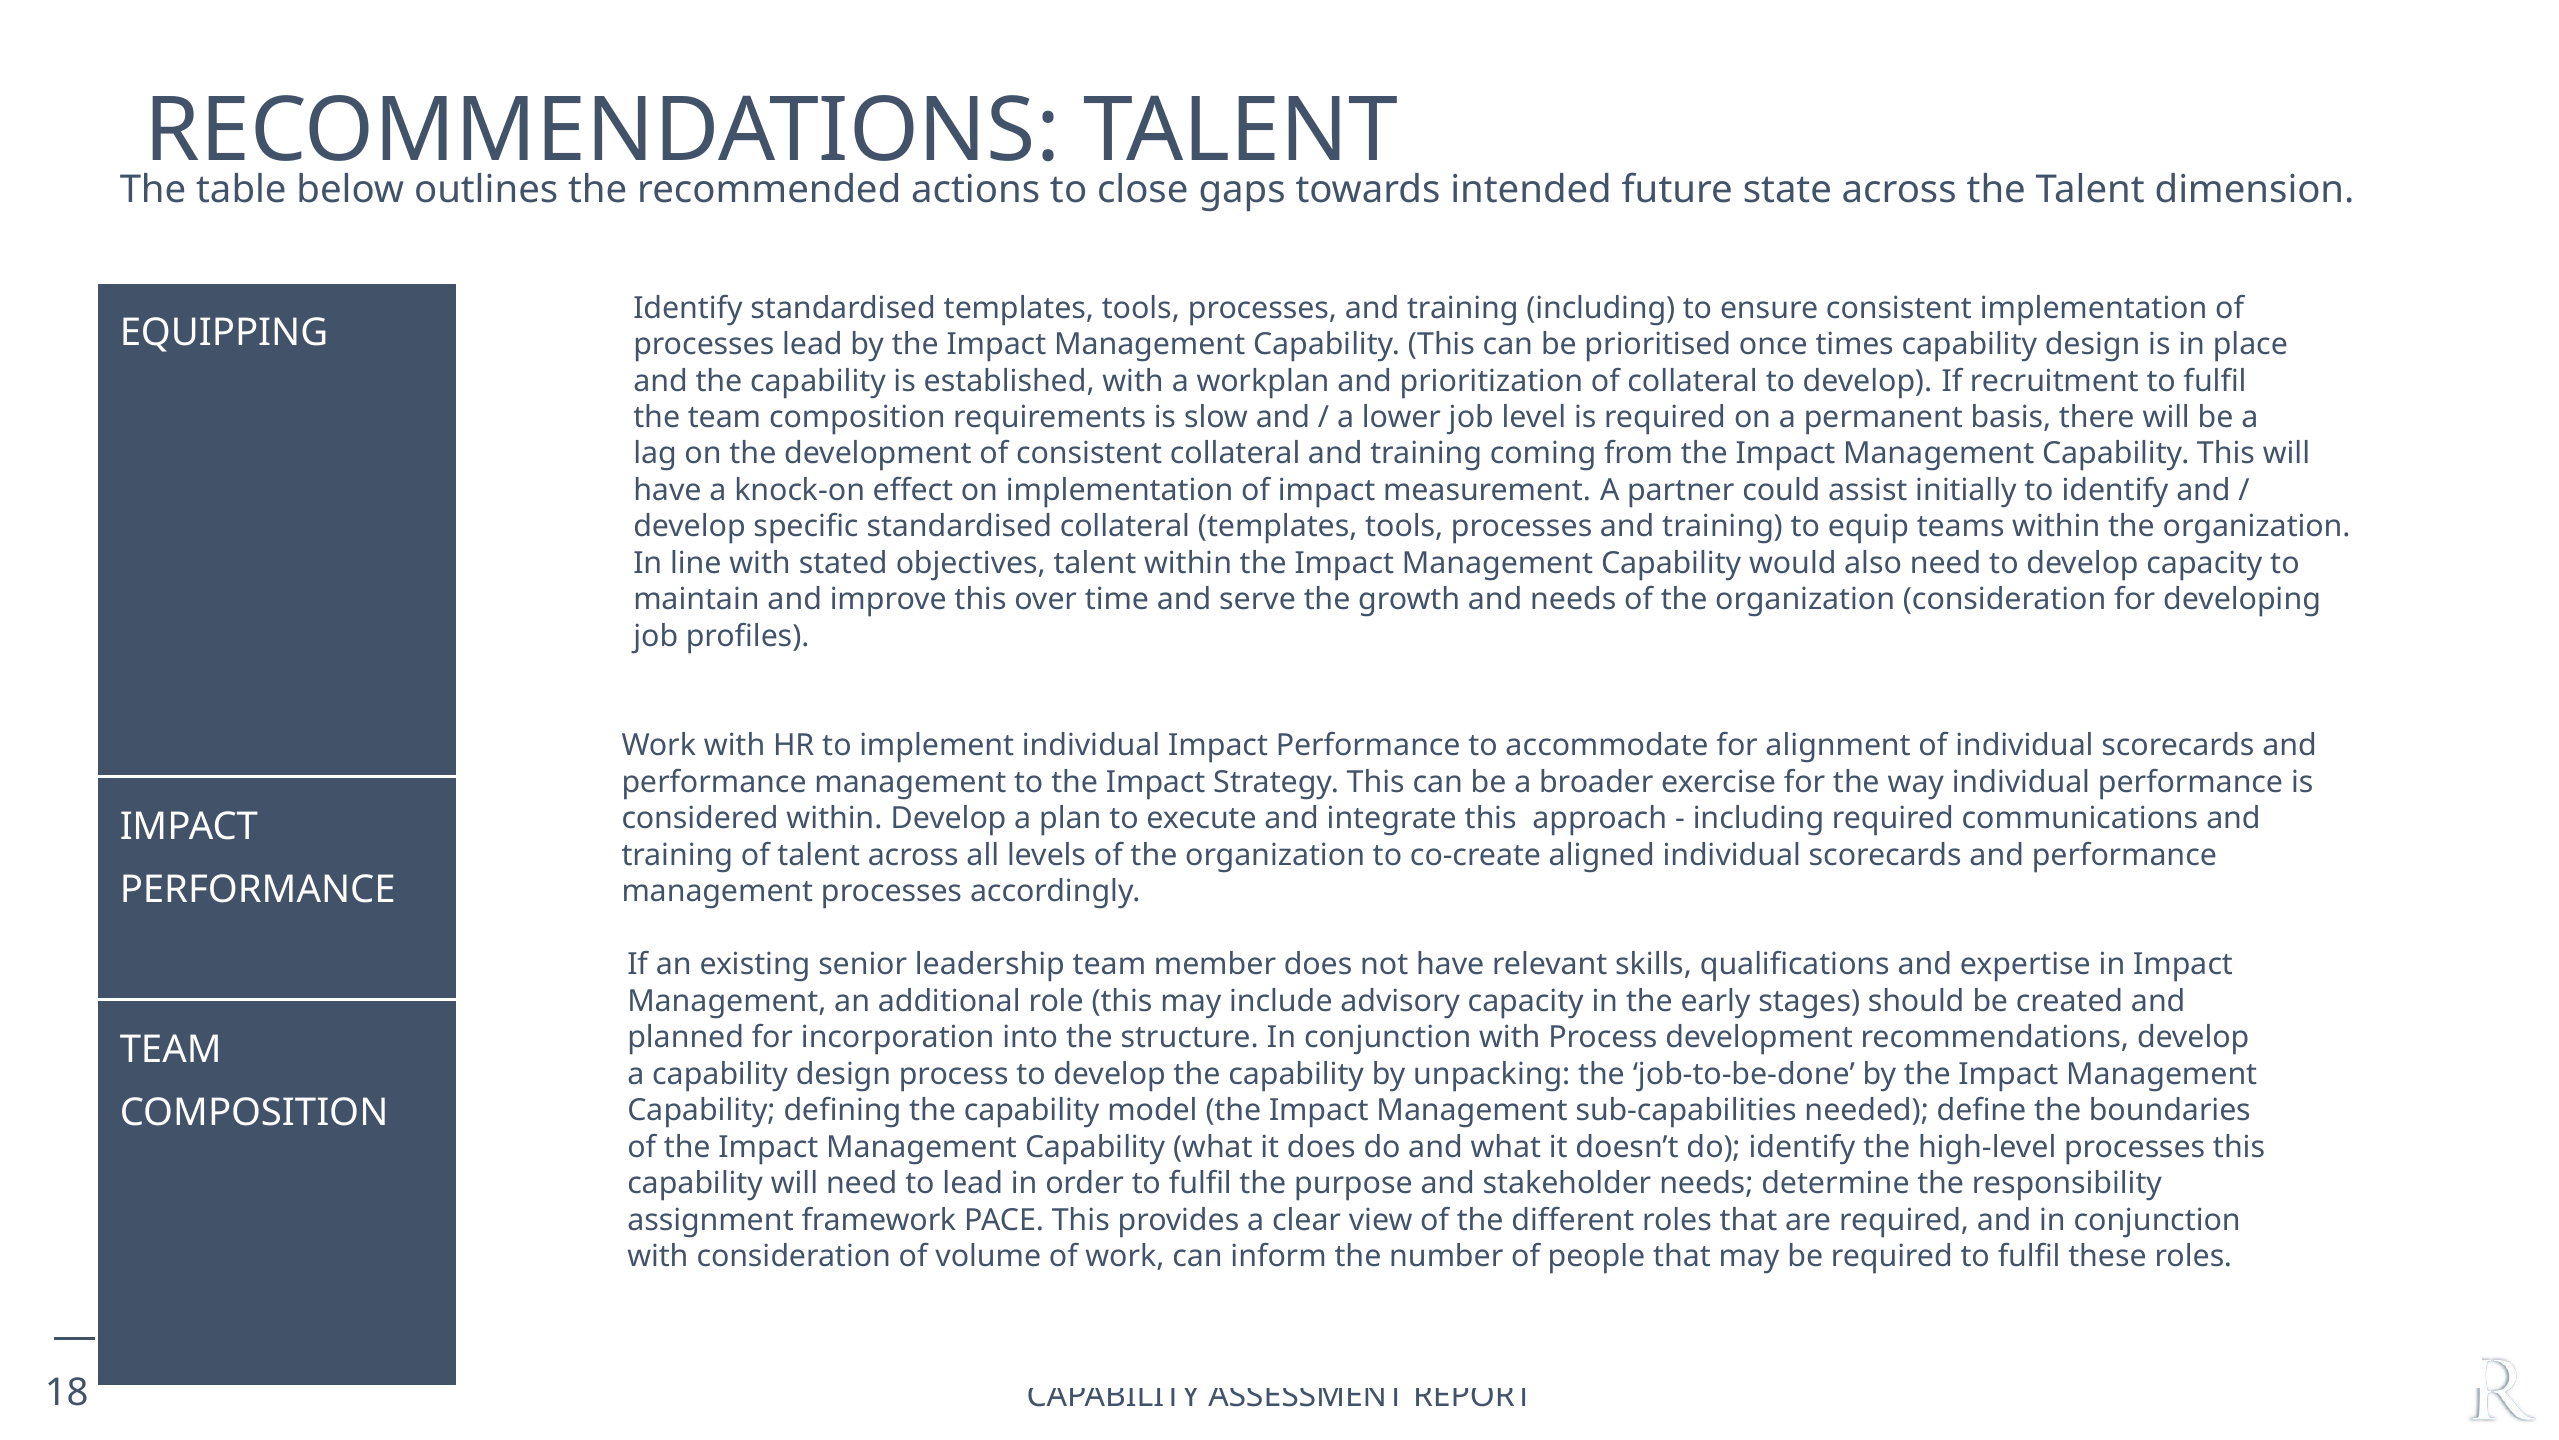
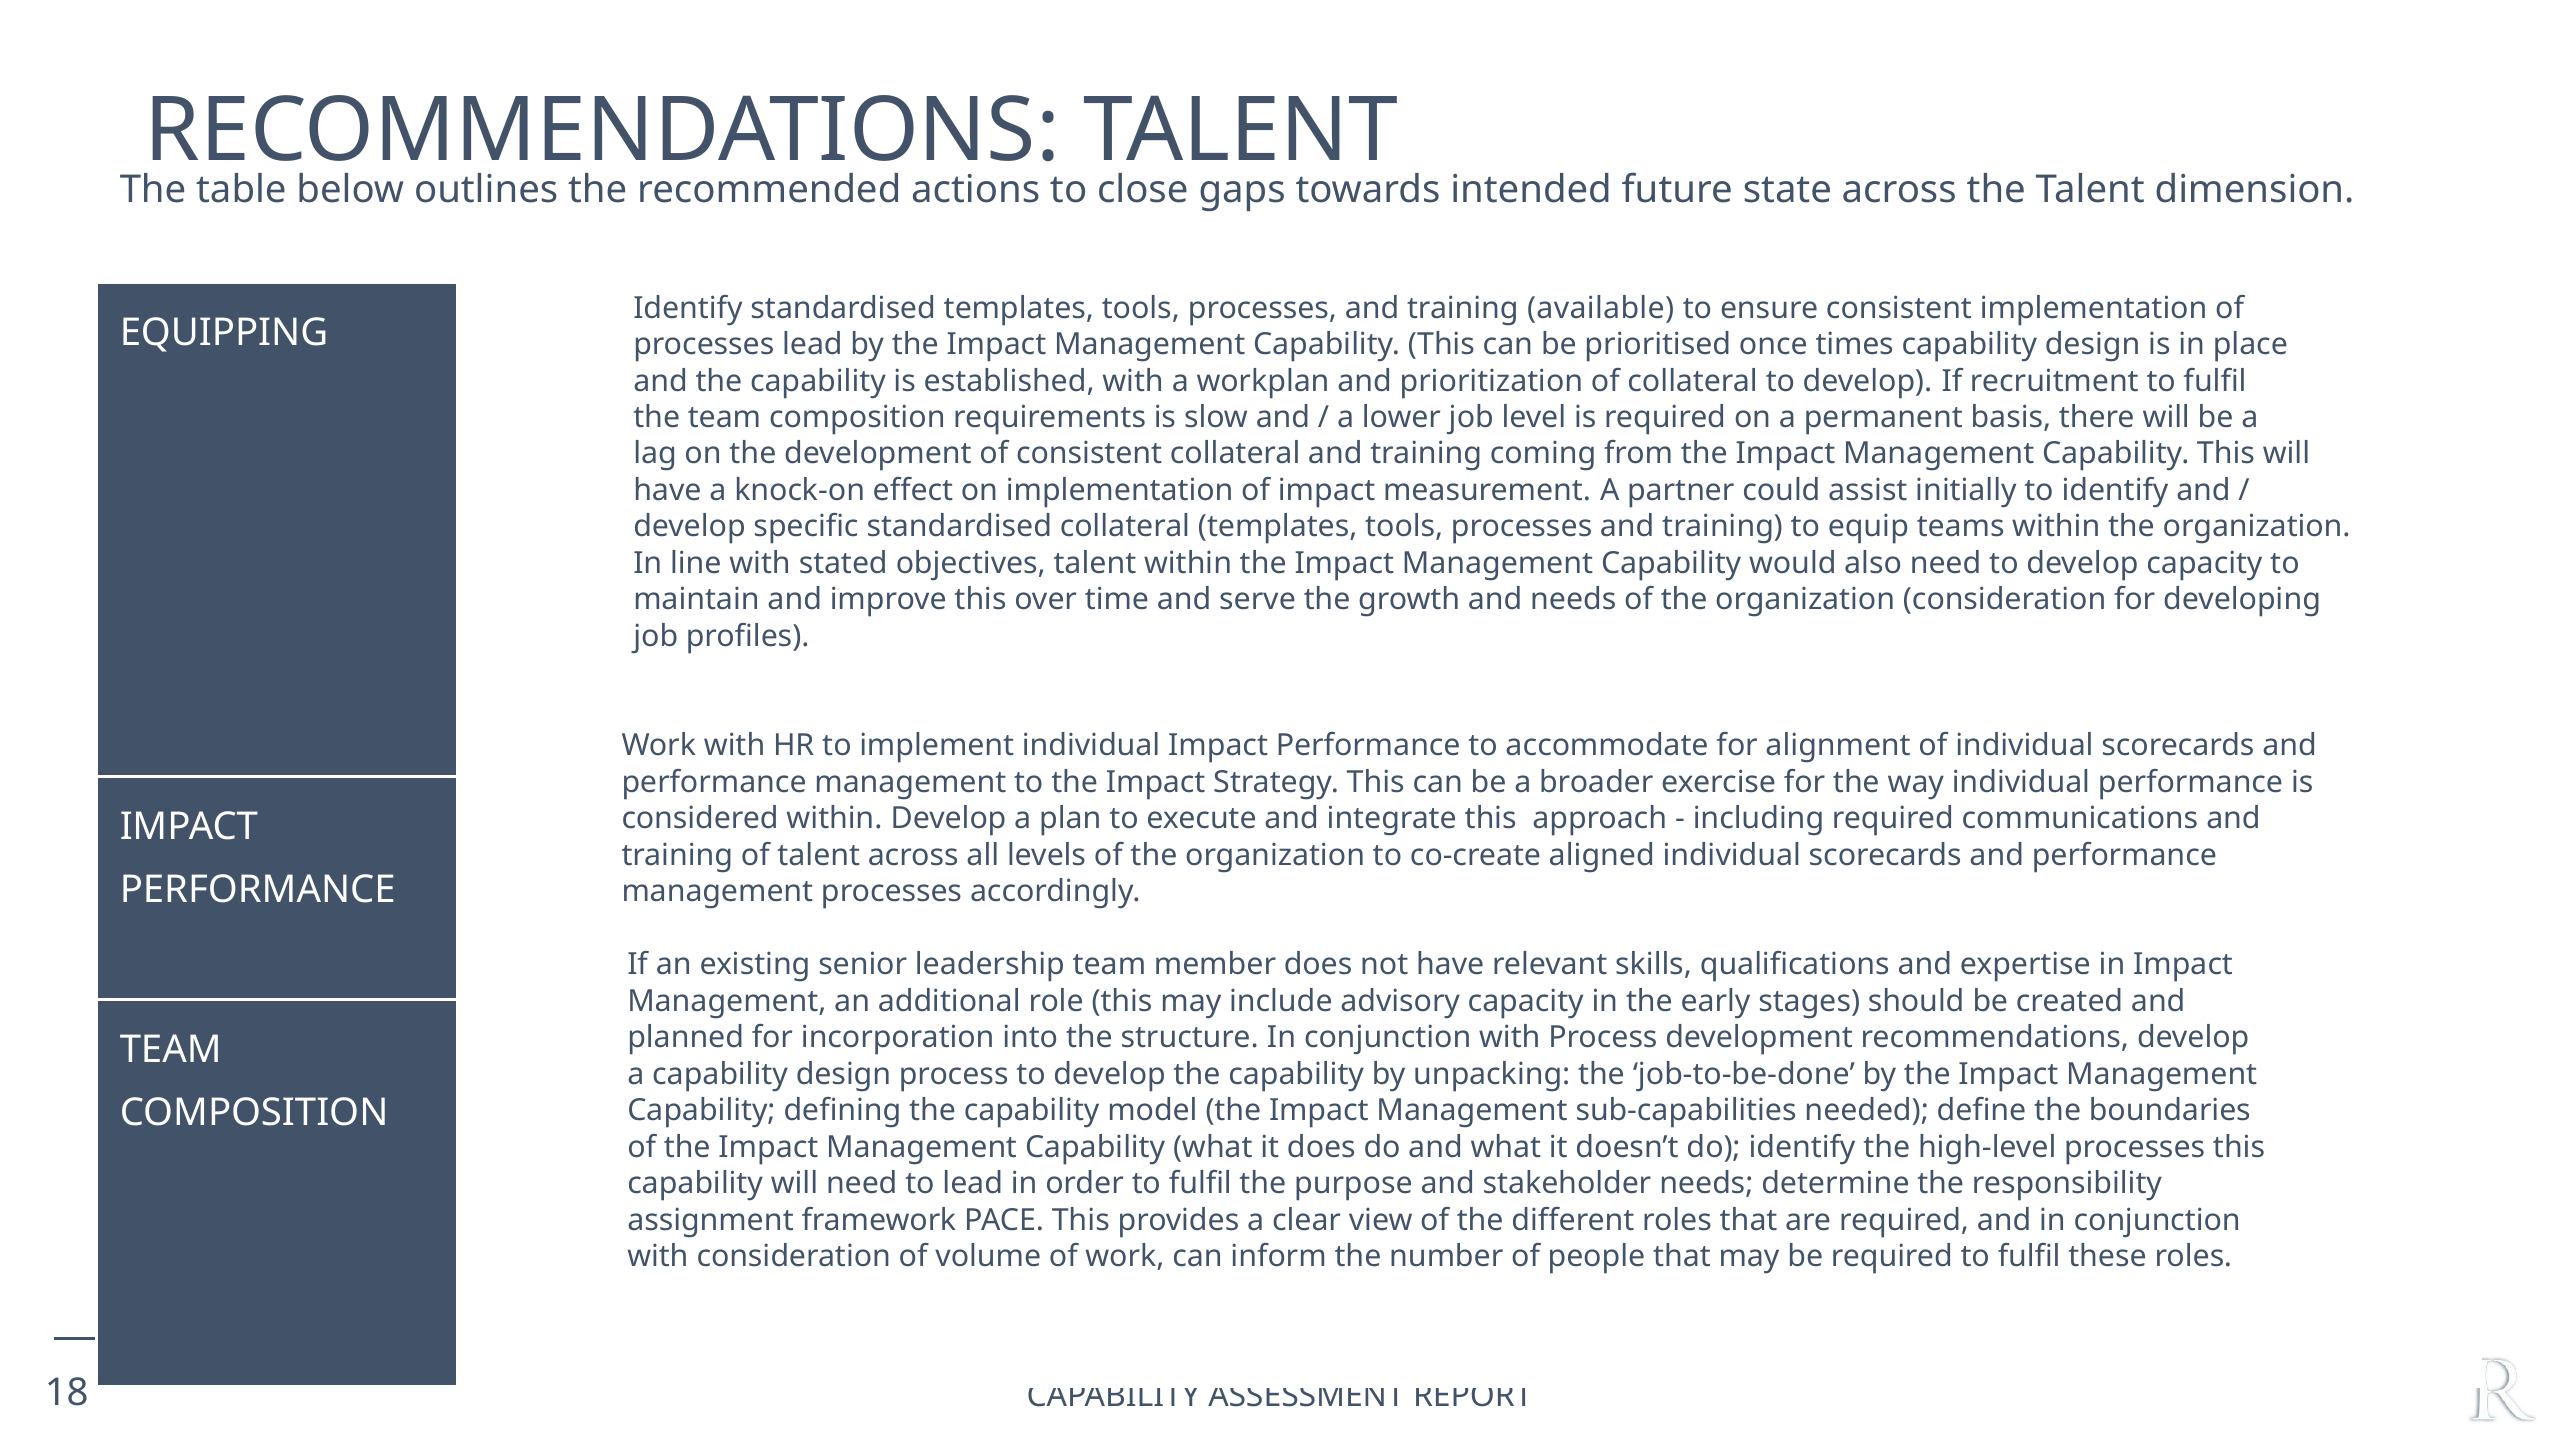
training including: including -> available
